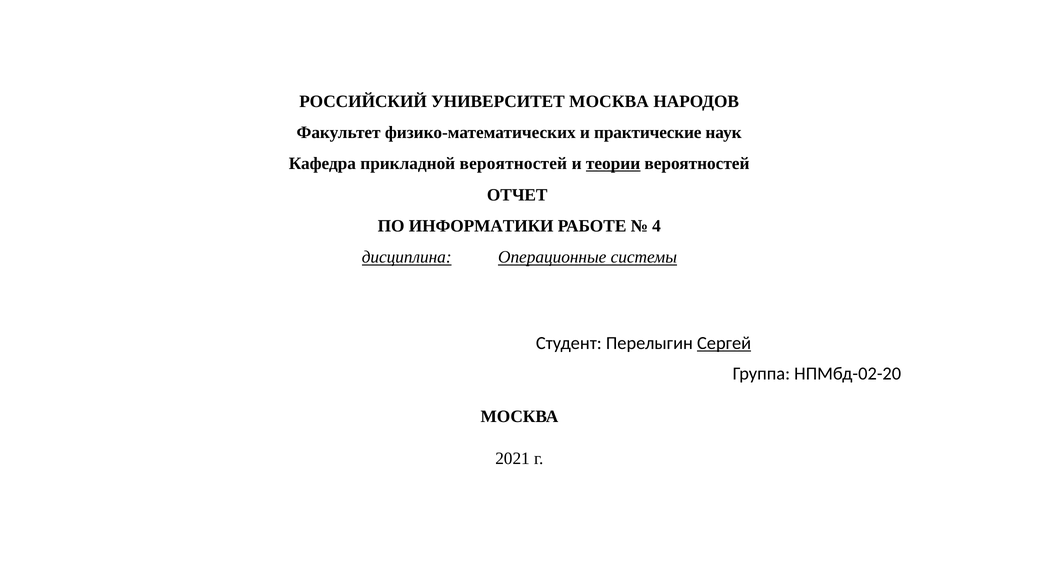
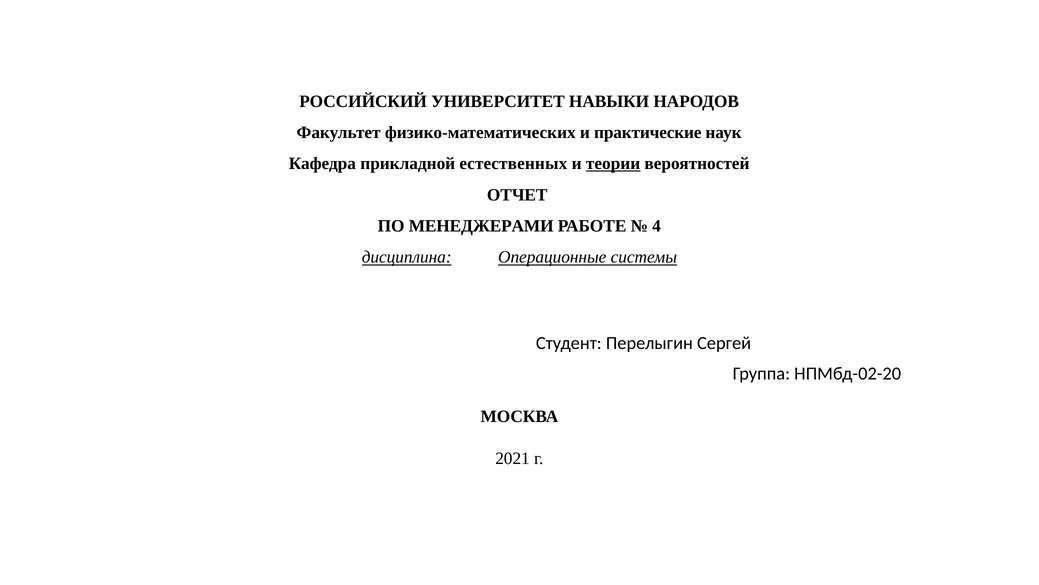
УНИВЕРСИТЕТ МОСКВА: МОСКВА -> НАВЫКИ
прикладной вероятностей: вероятностей -> естественных
ИНФОРМАТИКИ: ИНФОРМАТИКИ -> МЕНЕДЖЕРАМИ
Сергей underline: present -> none
